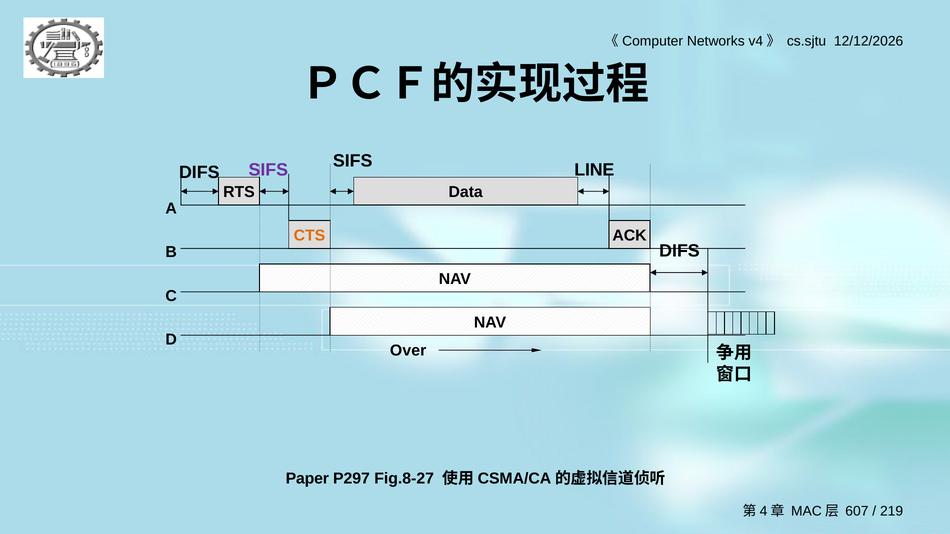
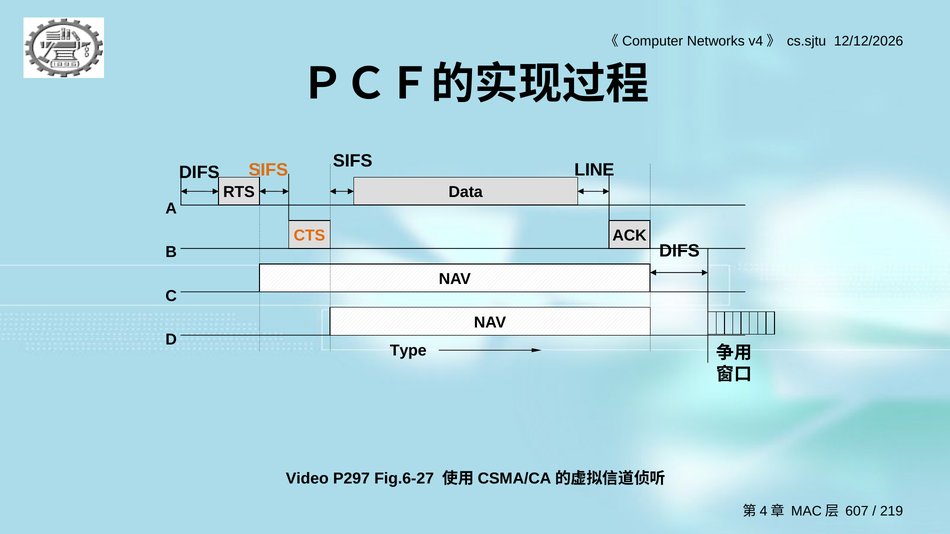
SIFS at (268, 170) colour: purple -> orange
Over: Over -> Type
Paper: Paper -> Video
Fig.8-27: Fig.8-27 -> Fig.6-27
